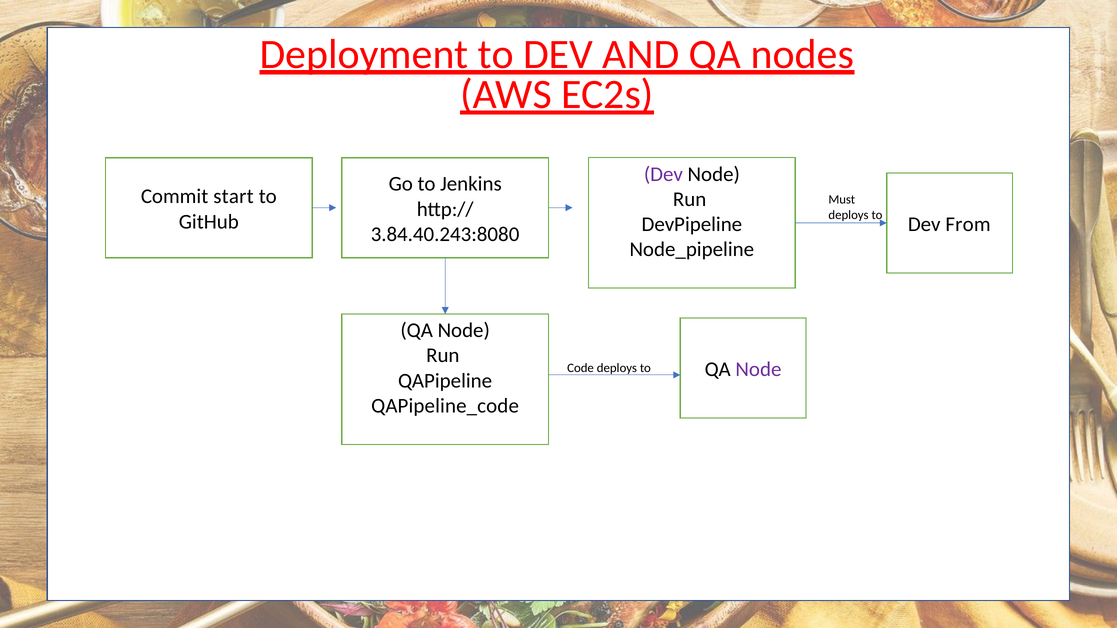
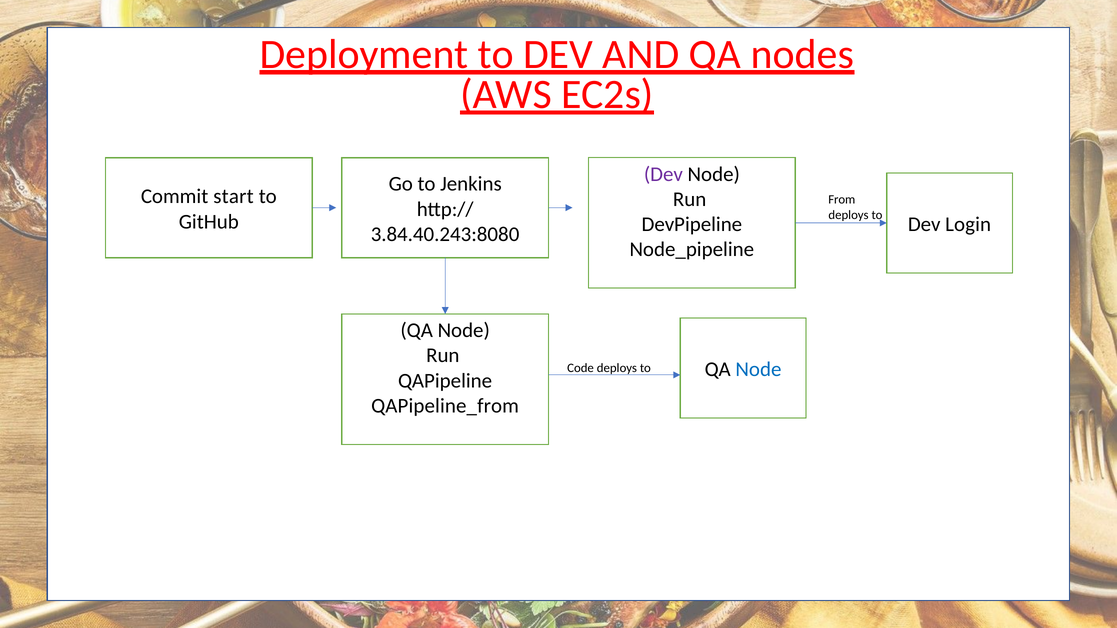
Must: Must -> From
From: From -> Login
Node at (758, 370) colour: purple -> blue
QAPipeline_code: QAPipeline_code -> QAPipeline_from
